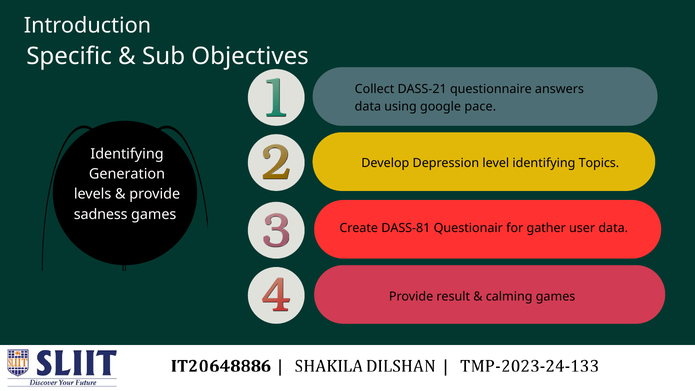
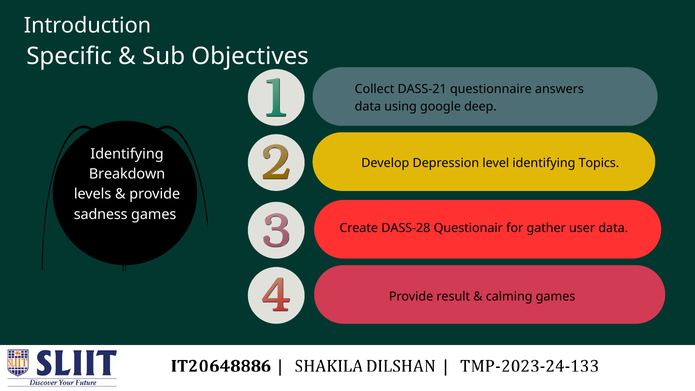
pace: pace -> deep
Generation: Generation -> Breakdown
DASS-81: DASS-81 -> DASS-28
